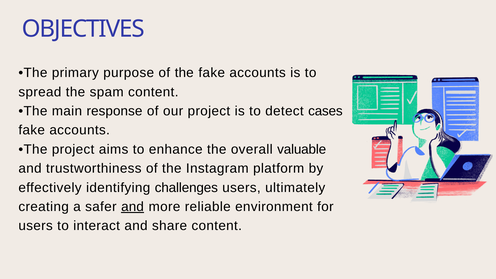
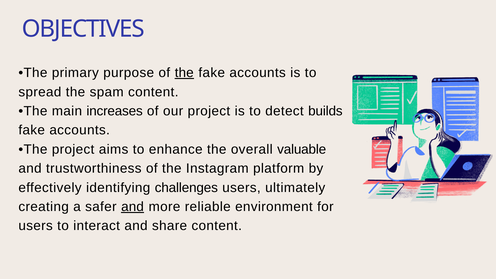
the at (184, 73) underline: none -> present
response: response -> increases
cases: cases -> builds
